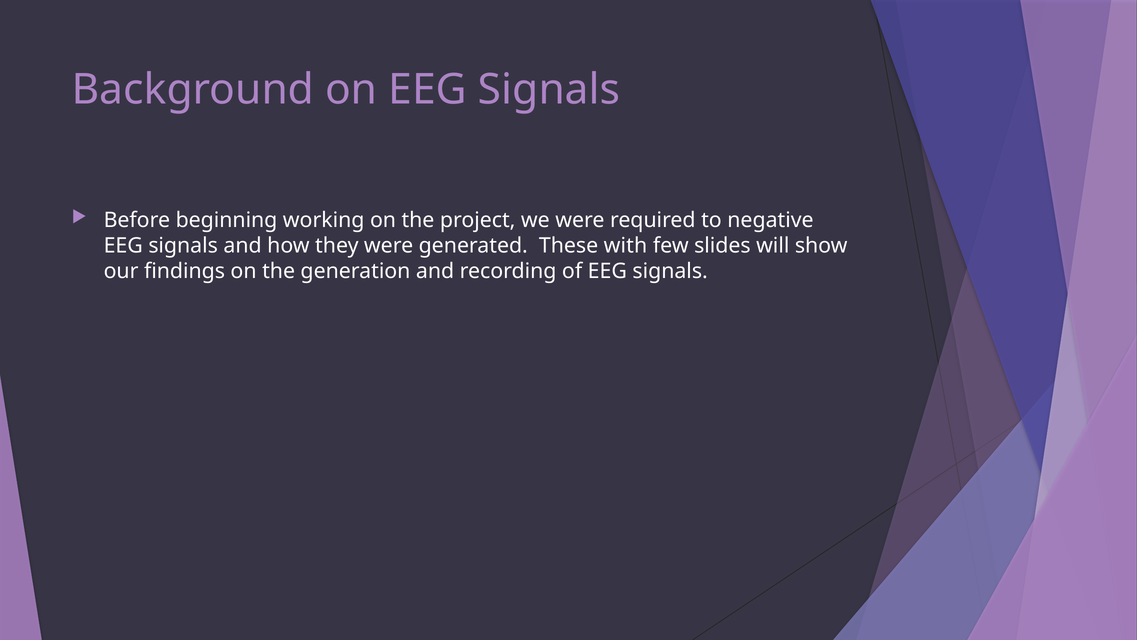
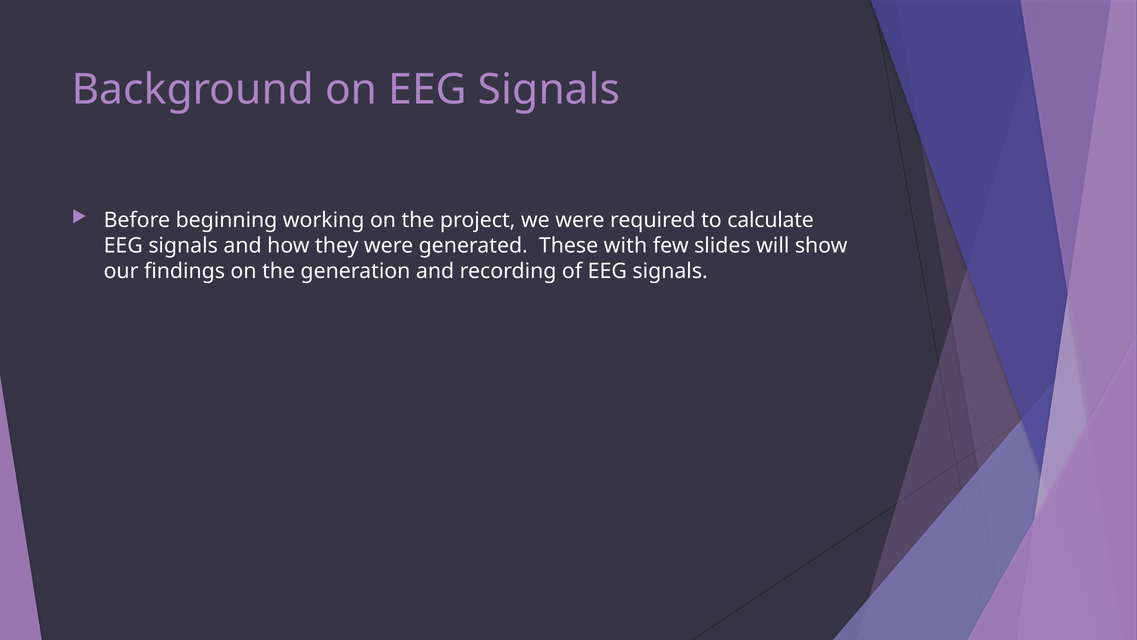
negative: negative -> calculate
